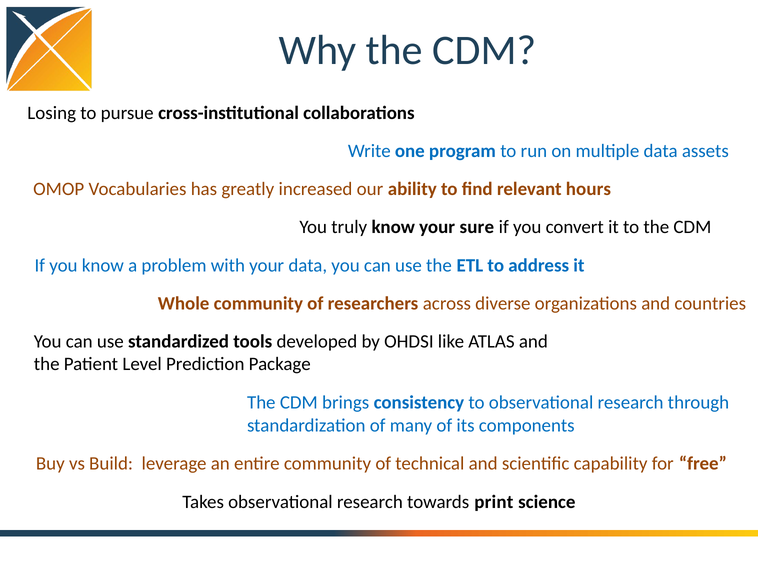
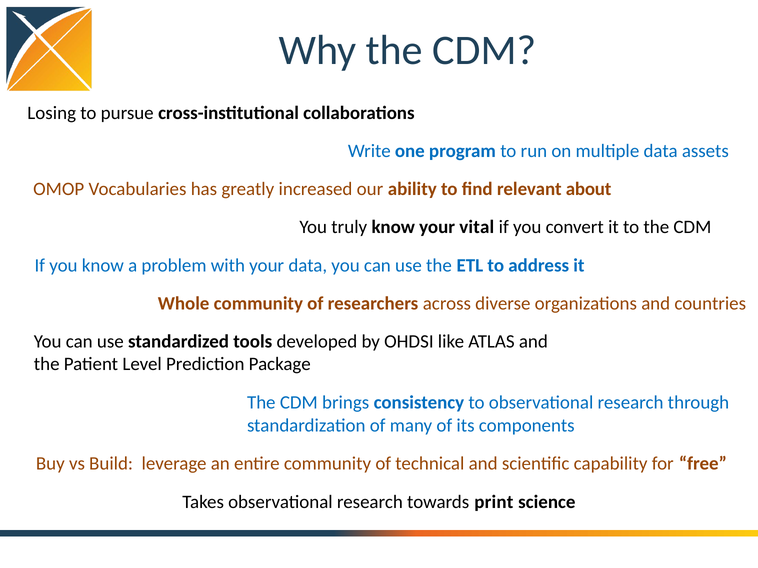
hours: hours -> about
sure: sure -> vital
